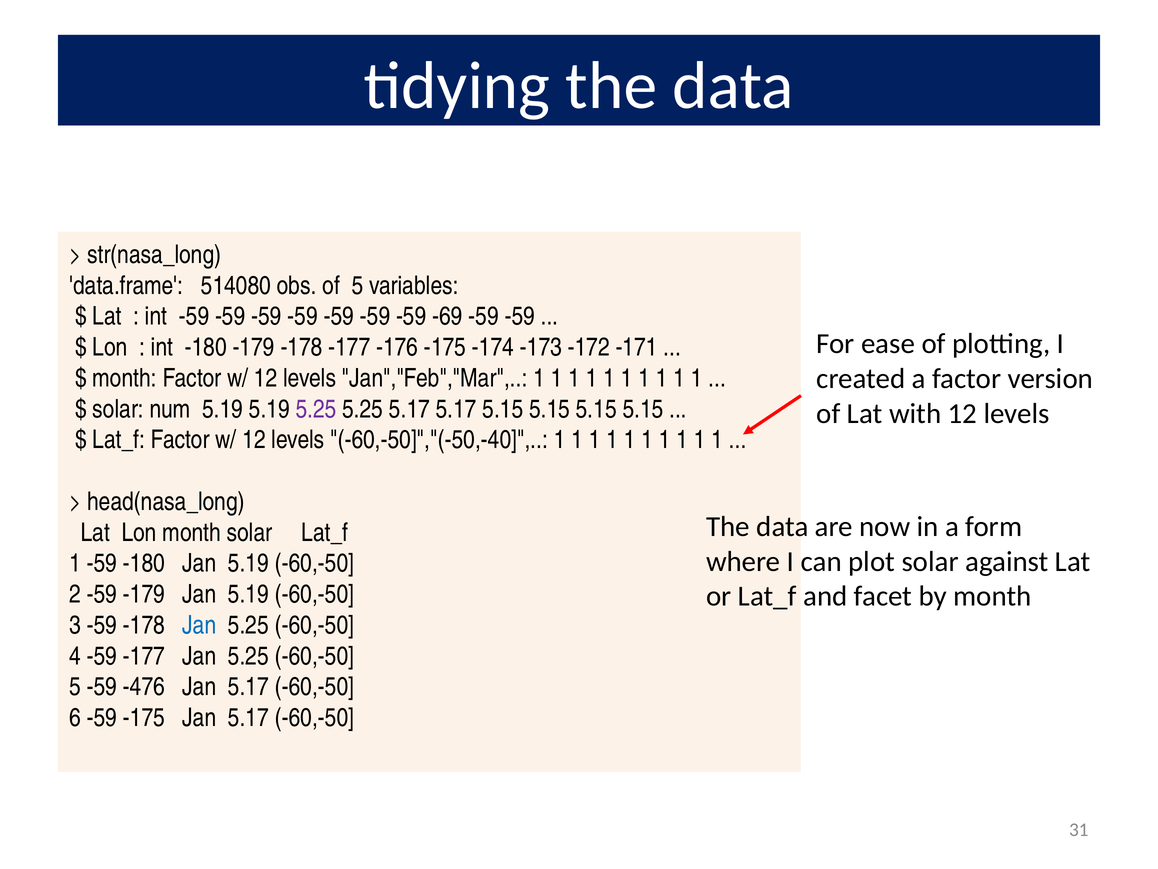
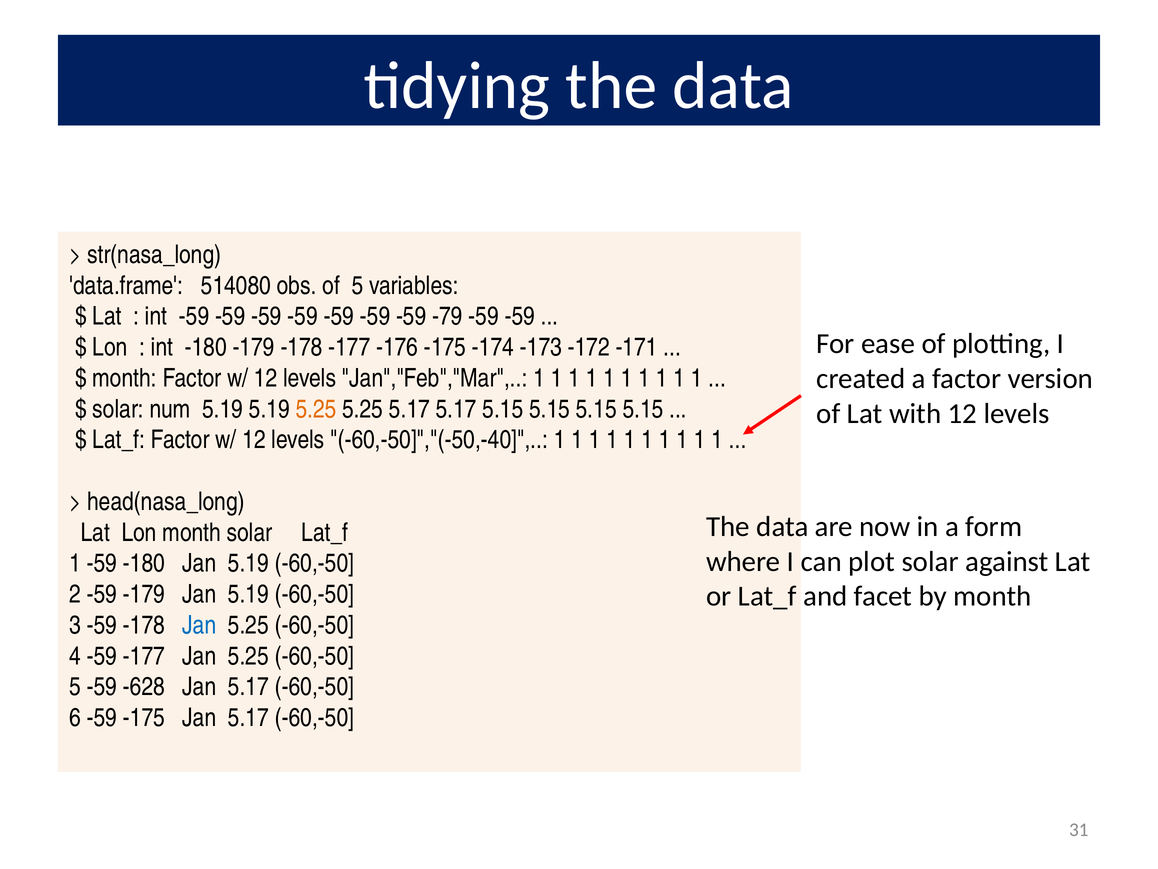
-69: -69 -> -79
5.25 at (316, 409) colour: purple -> orange
-476: -476 -> -628
